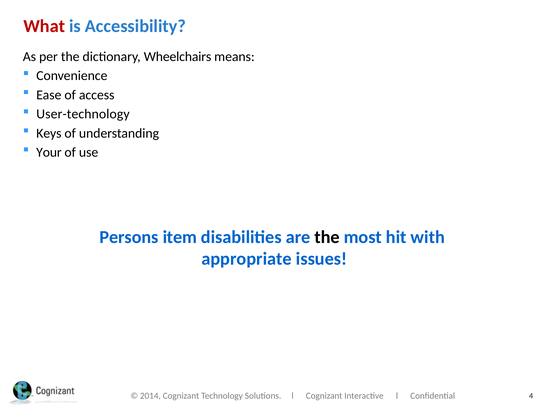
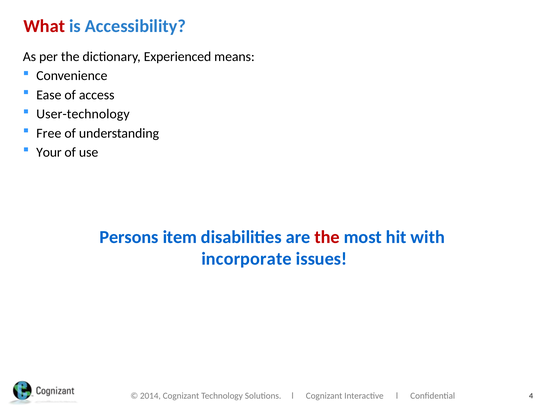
Wheelchairs: Wheelchairs -> Experienced
Keys: Keys -> Free
the at (327, 237) colour: black -> red
appropriate: appropriate -> incorporate
